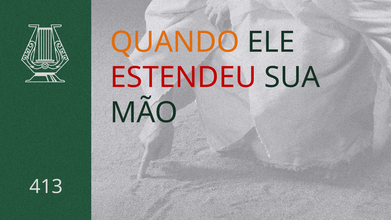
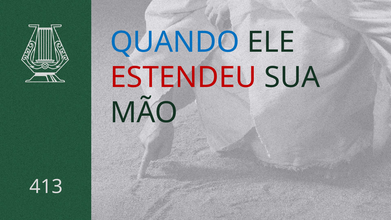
QUANDO colour: orange -> blue
